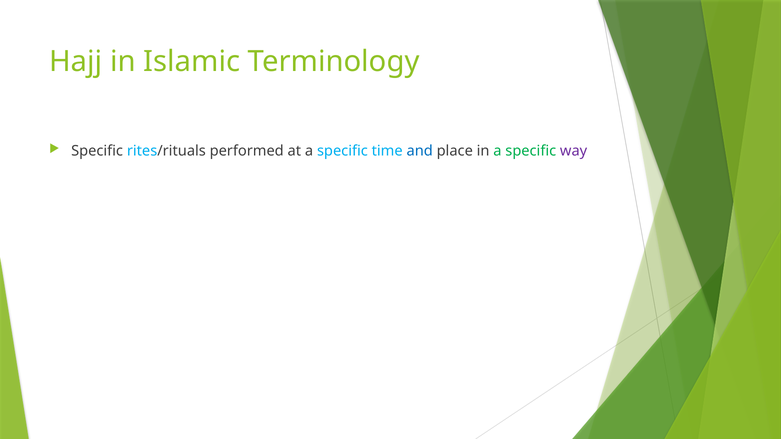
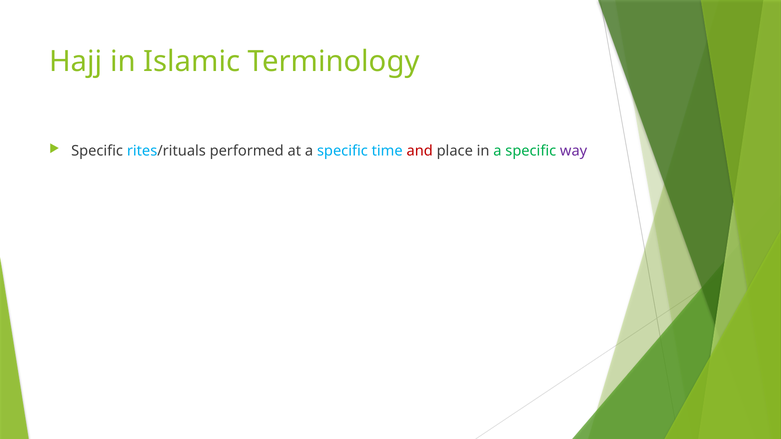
and colour: blue -> red
